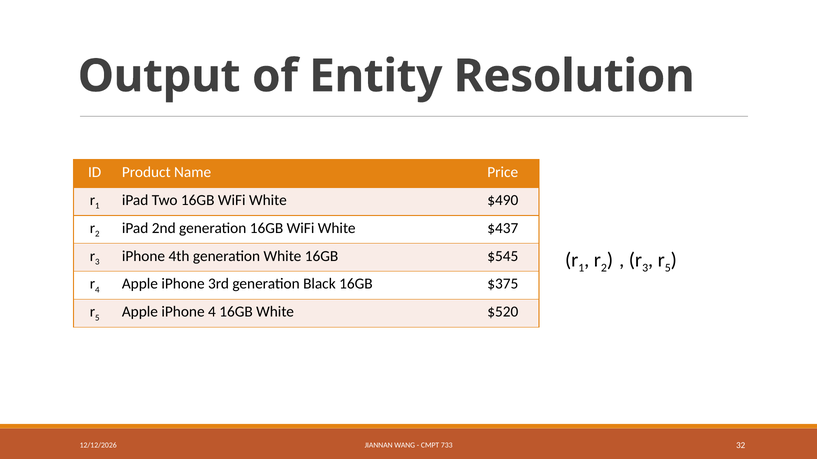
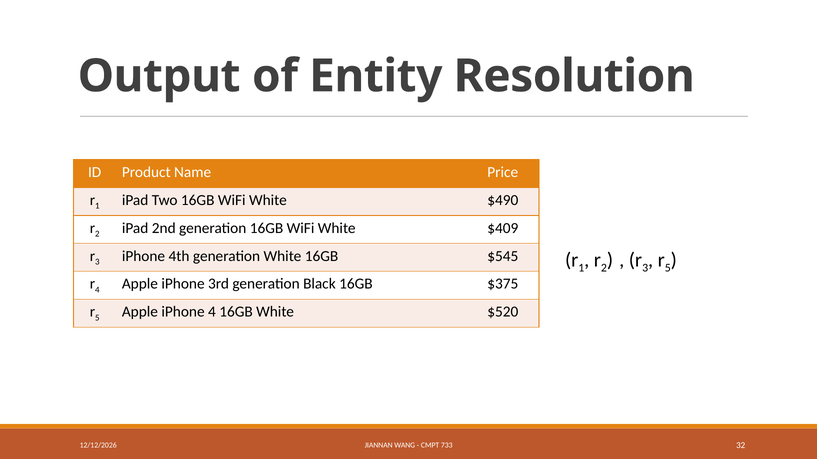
$437: $437 -> $409
